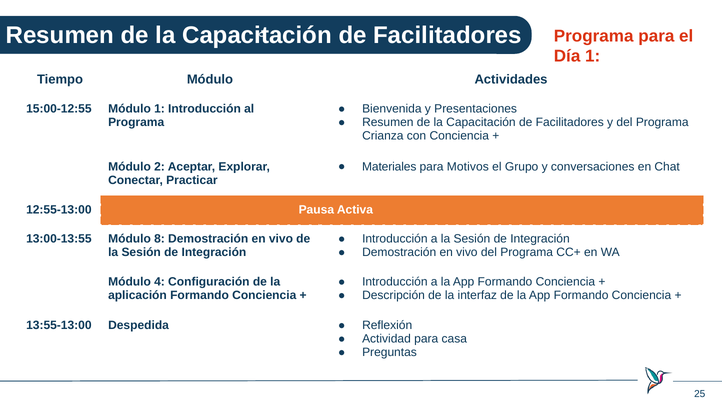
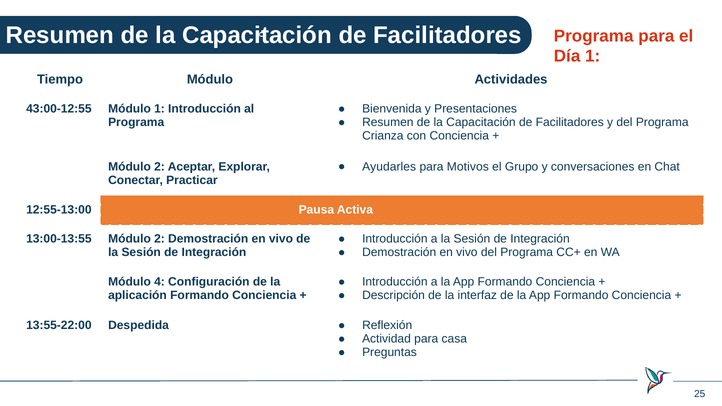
15:00-12:55: 15:00-12:55 -> 43:00-12:55
Materiales: Materiales -> Ayudarles
13:00-13:55 Módulo 8: 8 -> 2
13:55-13:00: 13:55-13:00 -> 13:55-22:00
